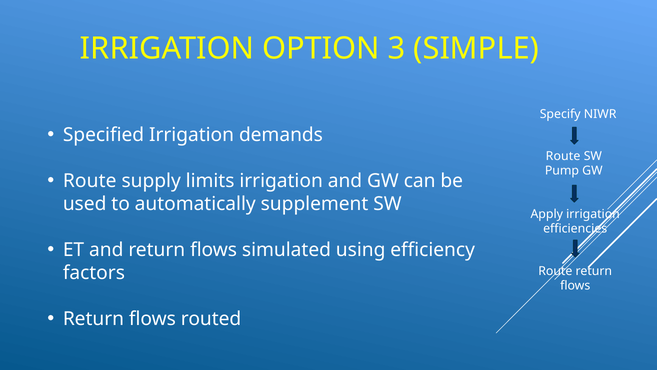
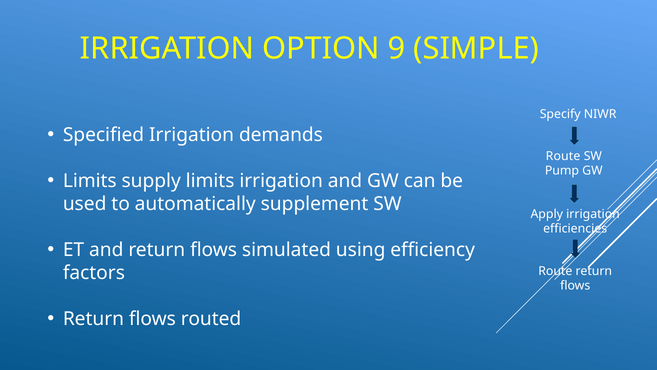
3: 3 -> 9
Route at (90, 181): Route -> Limits
